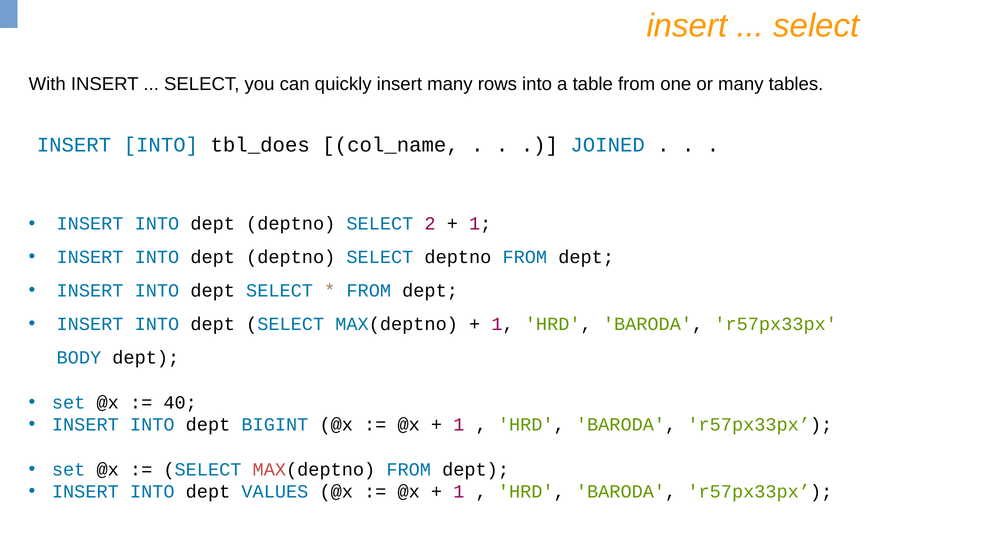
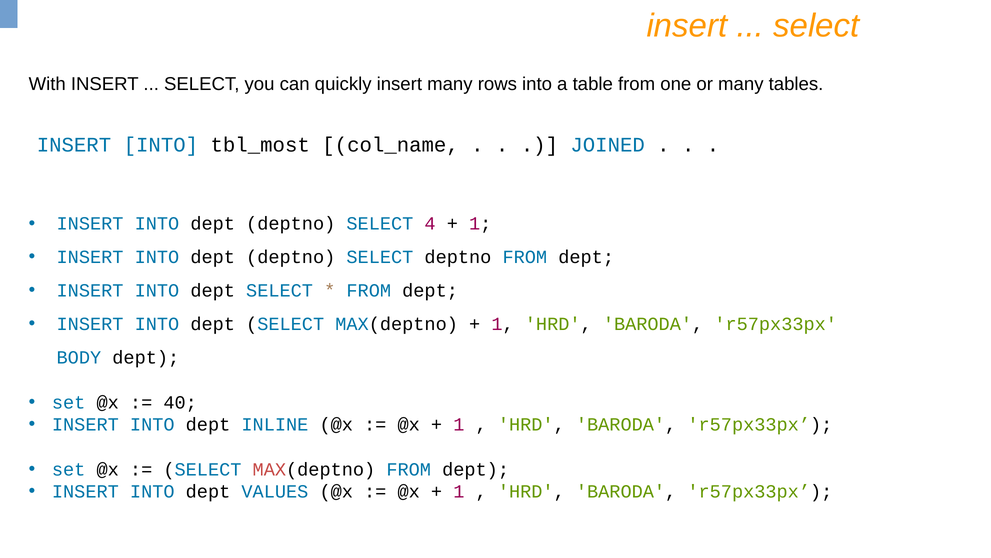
tbl_does: tbl_does -> tbl_most
2: 2 -> 4
BIGINT: BIGINT -> INLINE
